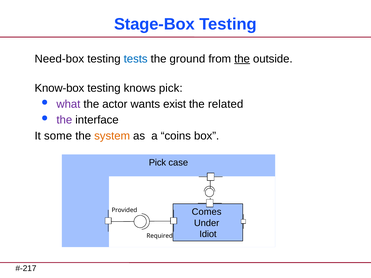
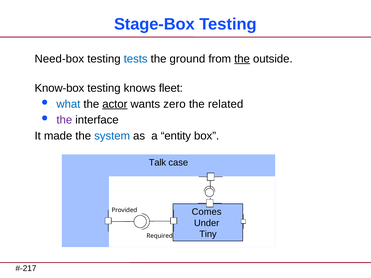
knows pick: pick -> fleet
what colour: purple -> blue
actor underline: none -> present
exist: exist -> zero
some: some -> made
system colour: orange -> blue
coins: coins -> entity
Pick at (157, 163): Pick -> Talk
Idiot: Idiot -> Tiny
